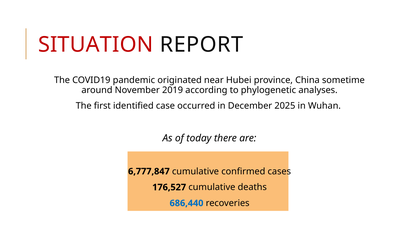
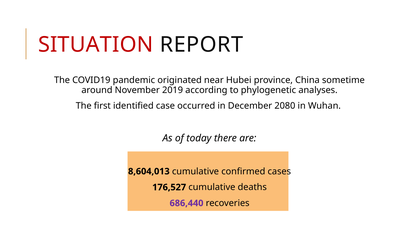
2025: 2025 -> 2080
6,777,847: 6,777,847 -> 8,604,013
686,440 colour: blue -> purple
